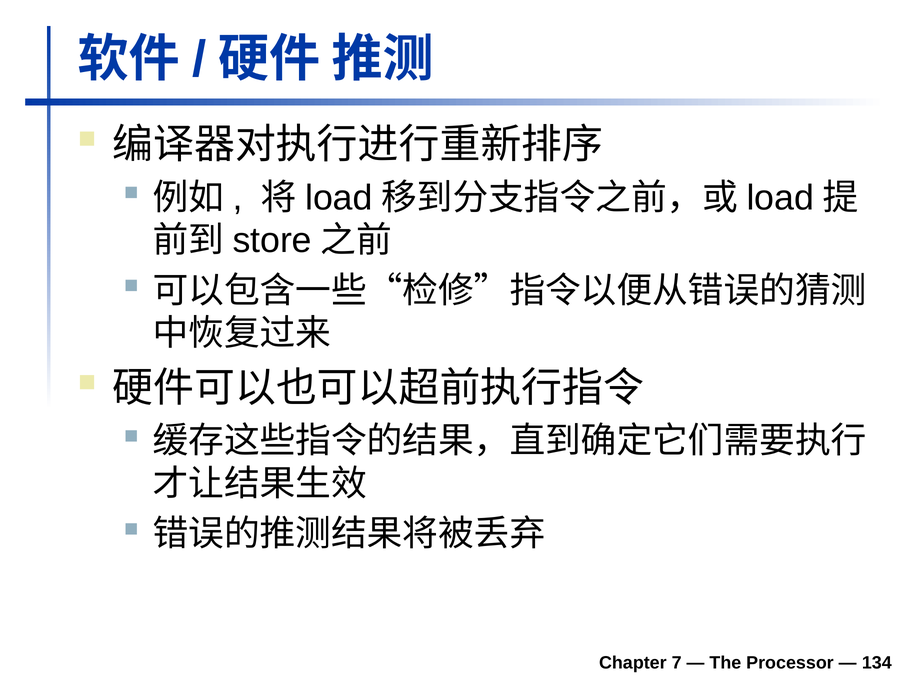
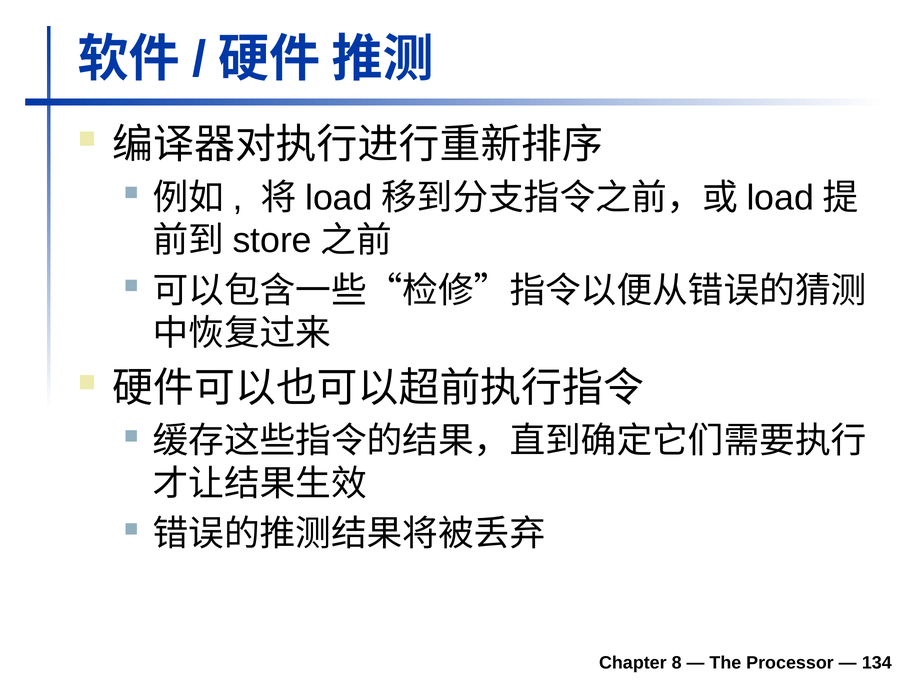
7: 7 -> 8
